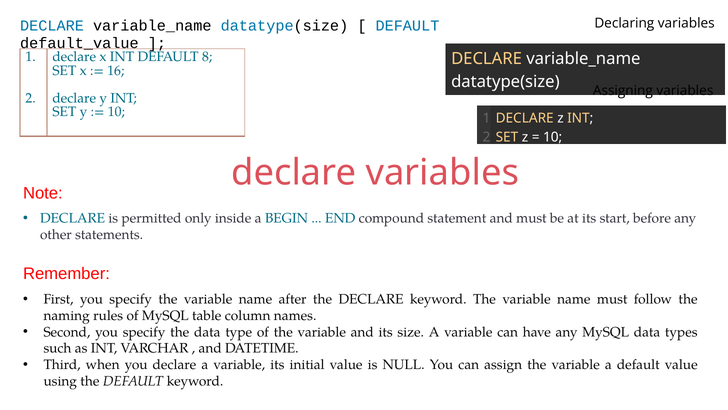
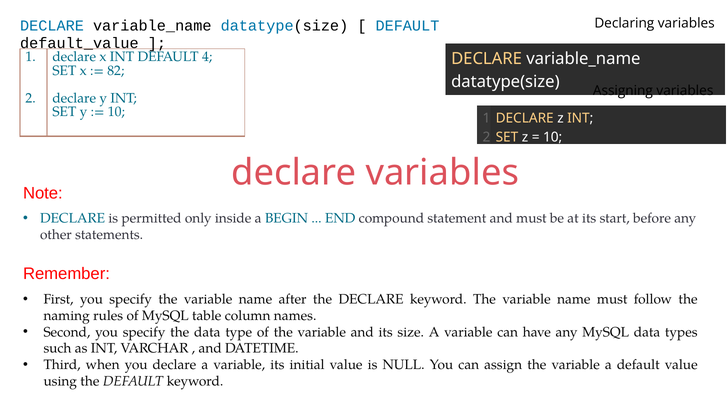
8: 8 -> 4
16: 16 -> 82
